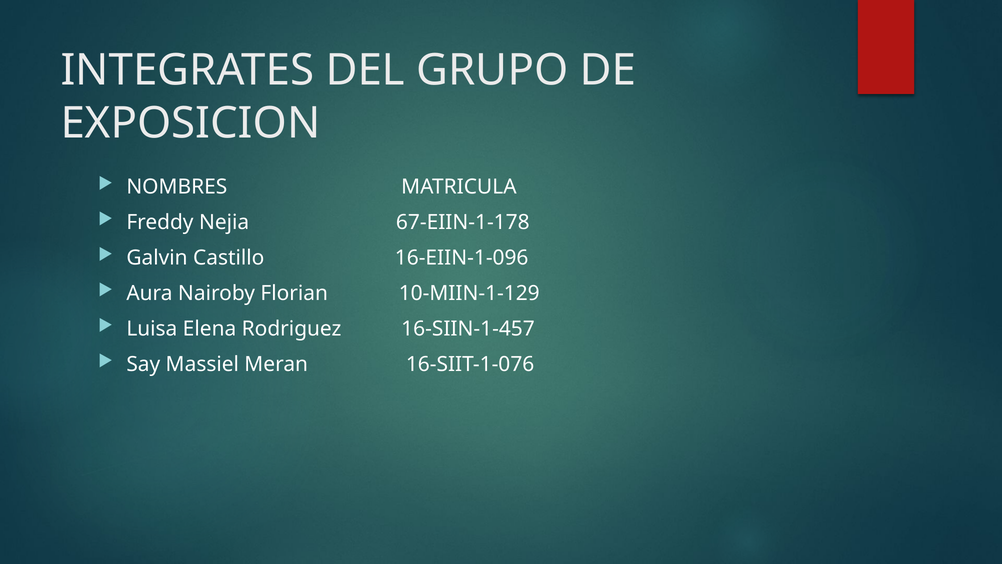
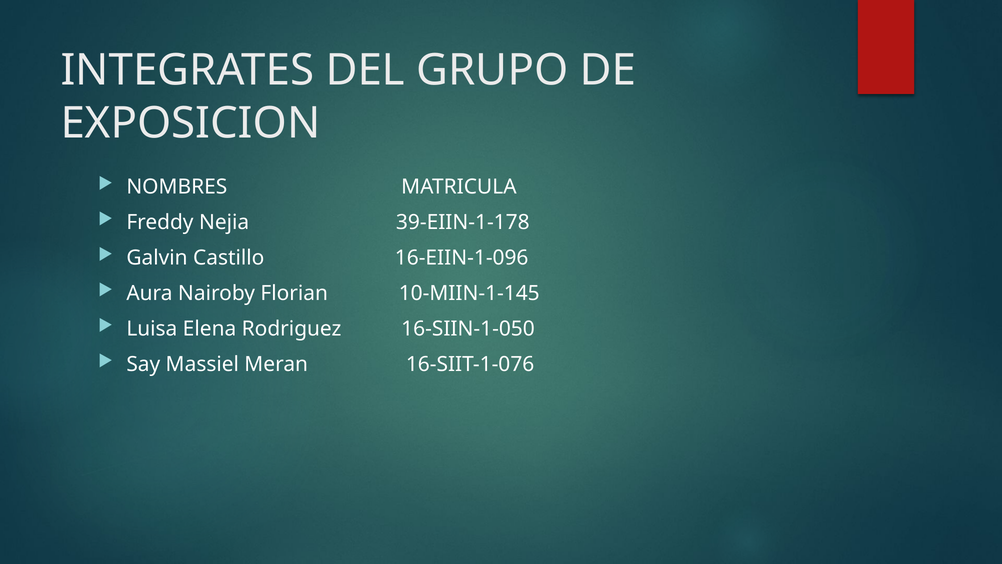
67-EIIN-1-178: 67-EIIN-1-178 -> 39-EIIN-1-178
10-MIIN-1-129: 10-MIIN-1-129 -> 10-MIIN-1-145
16-SIIN-1-457: 16-SIIN-1-457 -> 16-SIIN-1-050
